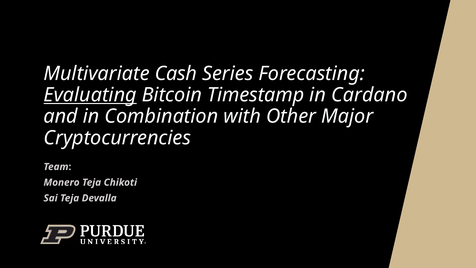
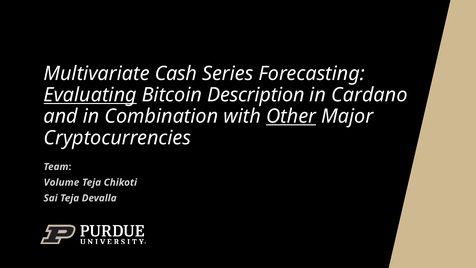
Timestamp: Timestamp -> Description
Other underline: none -> present
Monero: Monero -> Volume
